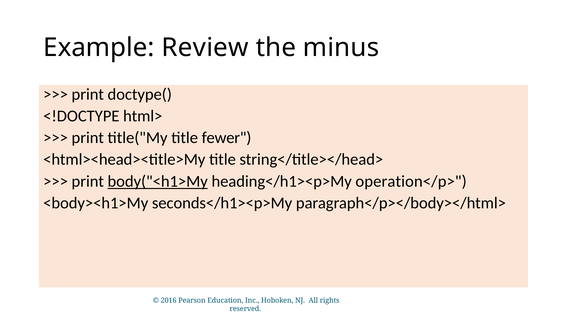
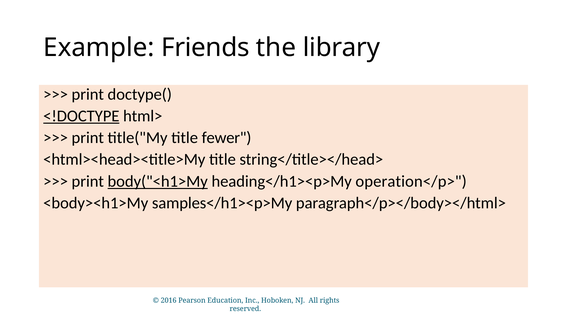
Review: Review -> Friends
minus: minus -> library
<!DOCTYPE underline: none -> present
seconds</h1><p>My: seconds</h1><p>My -> samples</h1><p>My
